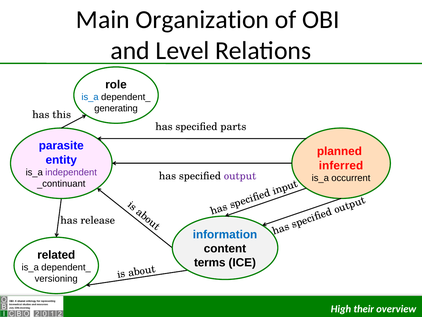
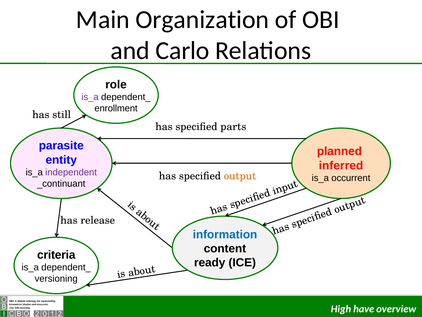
Level: Level -> Carlo
is_a at (90, 97) colour: blue -> purple
generating: generating -> enrollment
this: this -> still
output colour: purple -> orange
related: related -> criteria
terms: terms -> ready
their: their -> have
